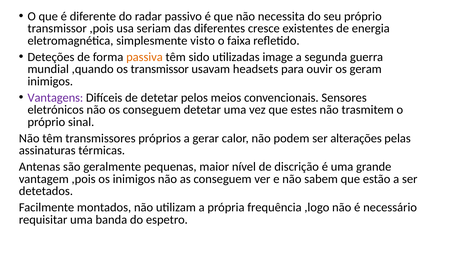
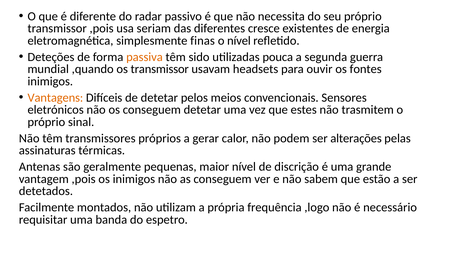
visto: visto -> finas
o faixa: faixa -> nível
image: image -> pouca
geram: geram -> fontes
Vantagens colour: purple -> orange
